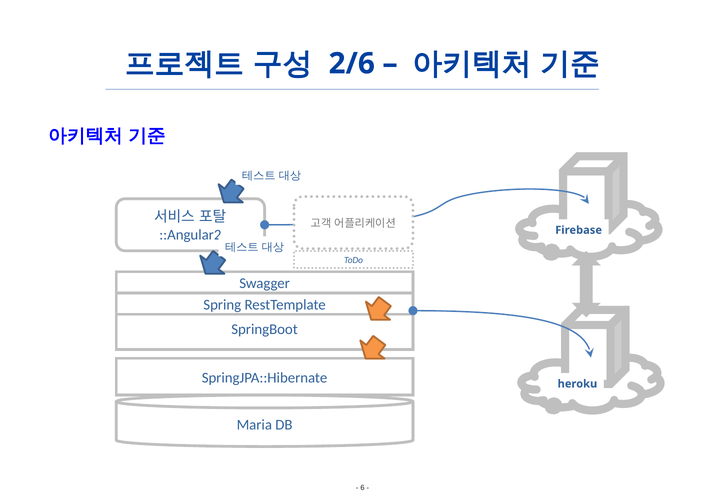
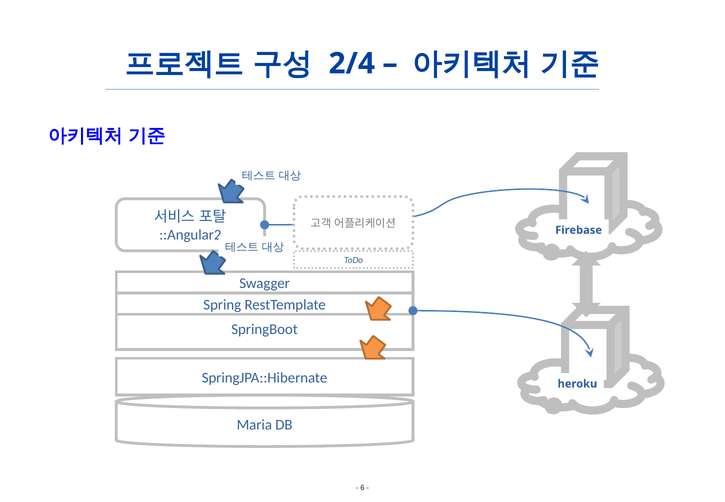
2/6: 2/6 -> 2/4
